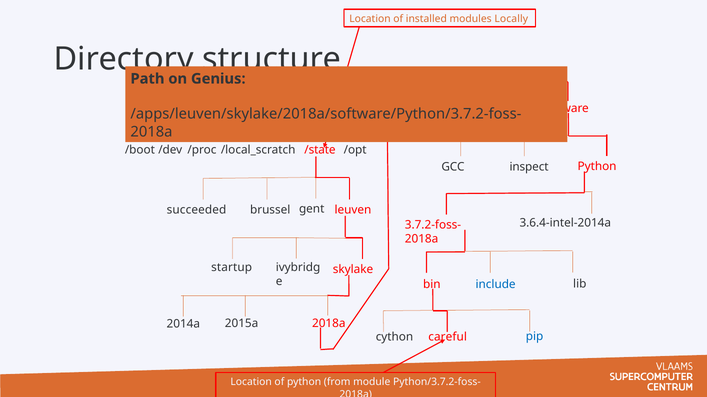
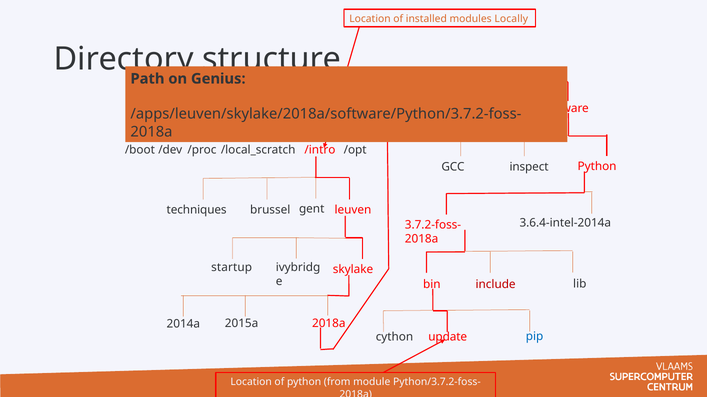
/state: /state -> /intro
succeeded: succeeded -> techniques
include colour: blue -> red
careful: careful -> update
